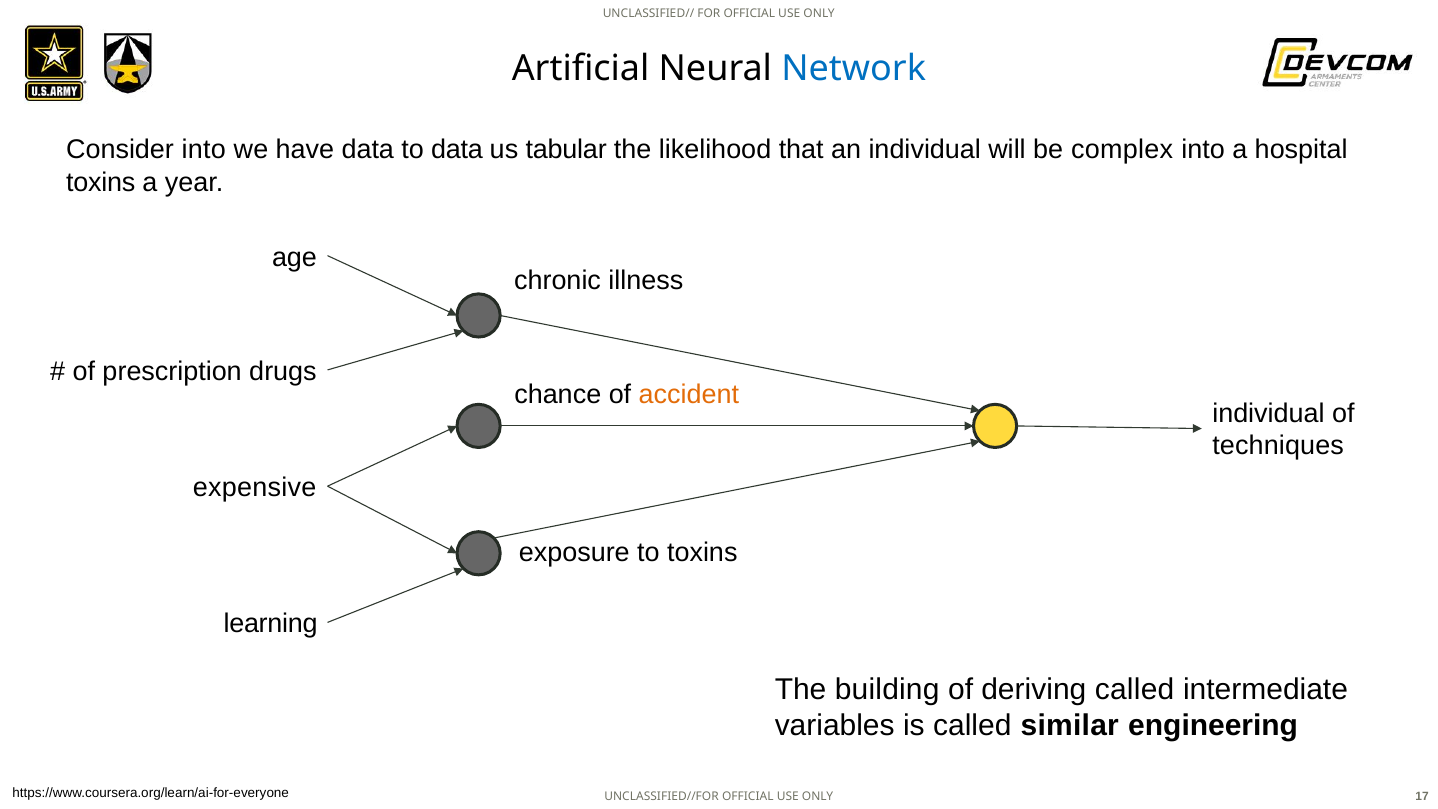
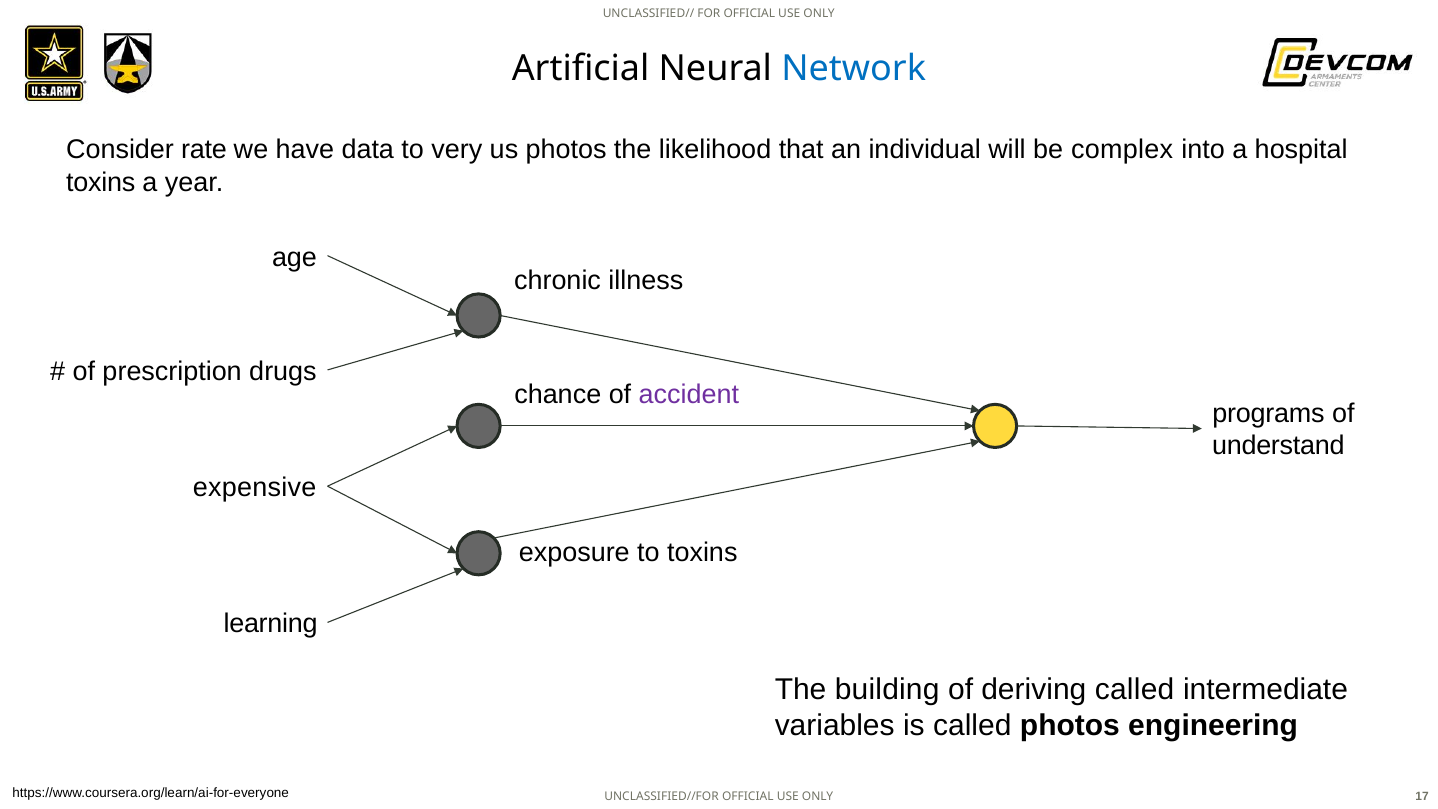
Consider into: into -> rate
to data: data -> very
us tabular: tabular -> photos
accident colour: orange -> purple
individual at (1268, 414): individual -> programs
techniques: techniques -> understand
called similar: similar -> photos
